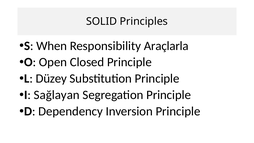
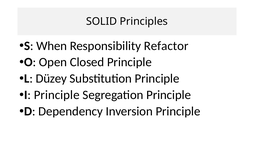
Araçlarla: Araçlarla -> Refactor
I Sağlayan: Sağlayan -> Principle
